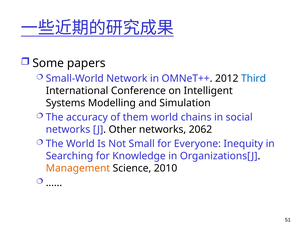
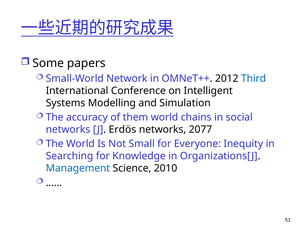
Other: Other -> Erdös
2062: 2062 -> 2077
Management colour: orange -> blue
